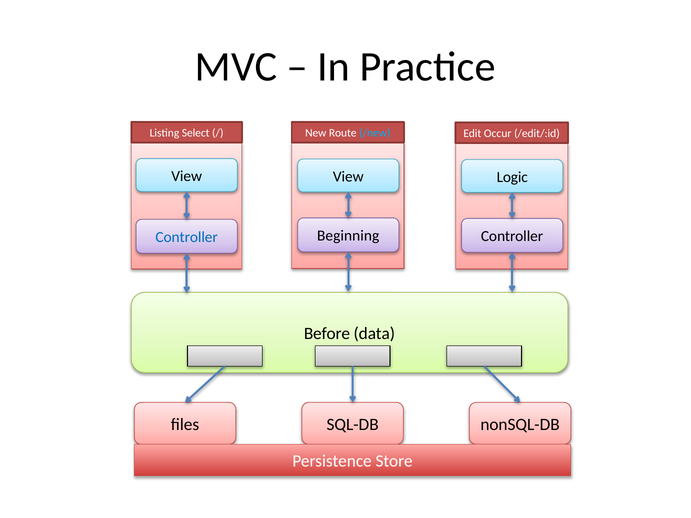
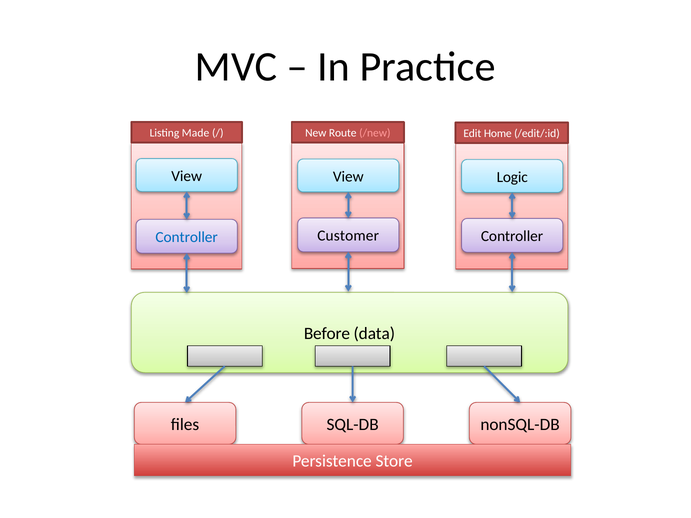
Select: Select -> Made
/new colour: light blue -> pink
Occur: Occur -> Home
Beginning: Beginning -> Customer
